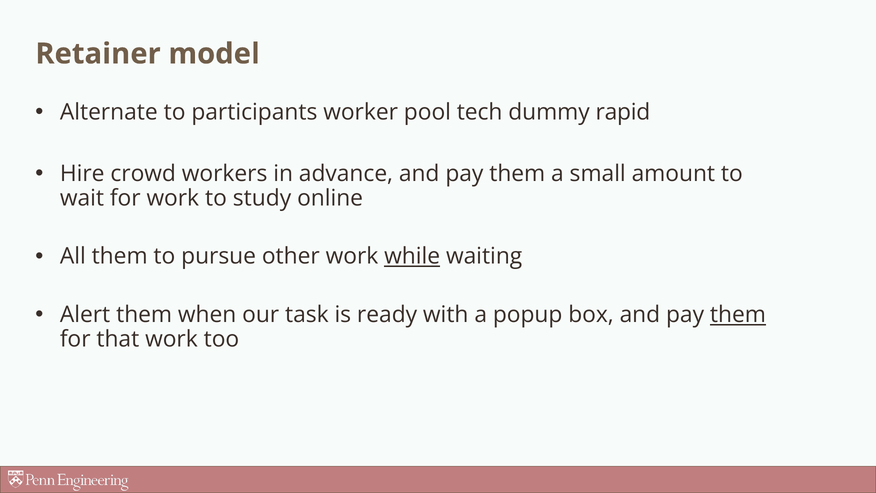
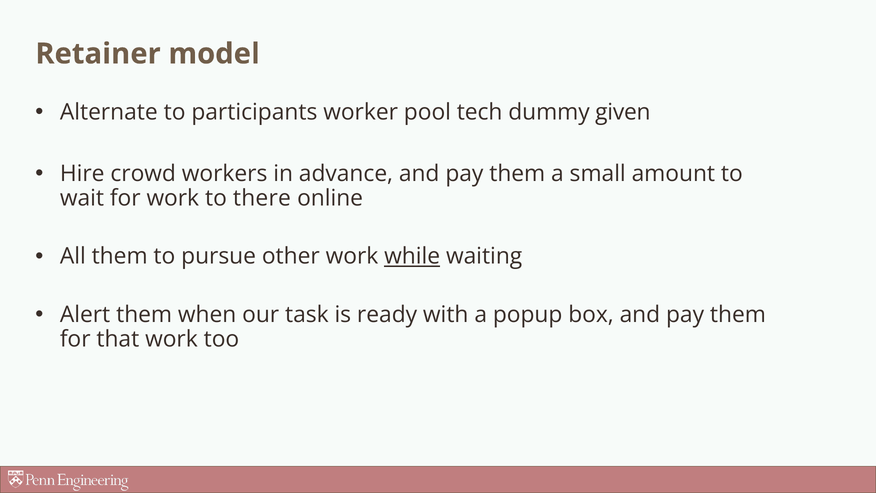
rapid: rapid -> given
study: study -> there
them at (738, 315) underline: present -> none
